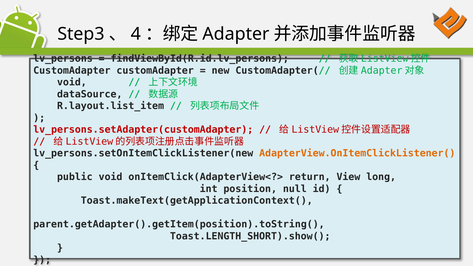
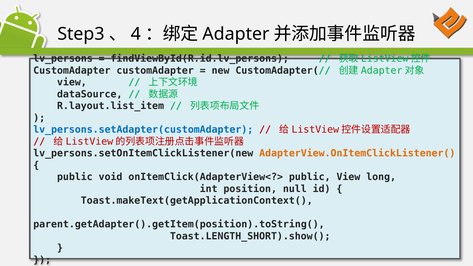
void at (72, 82): void -> view
lv_persons.setAdapter(customAdapter colour: red -> blue
onItemClick(AdapterView<?> return: return -> public
